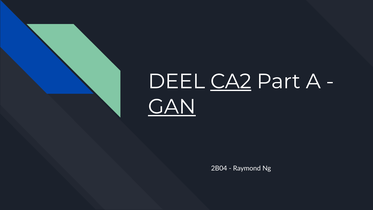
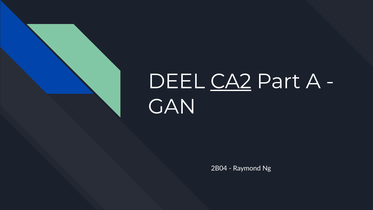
GAN underline: present -> none
